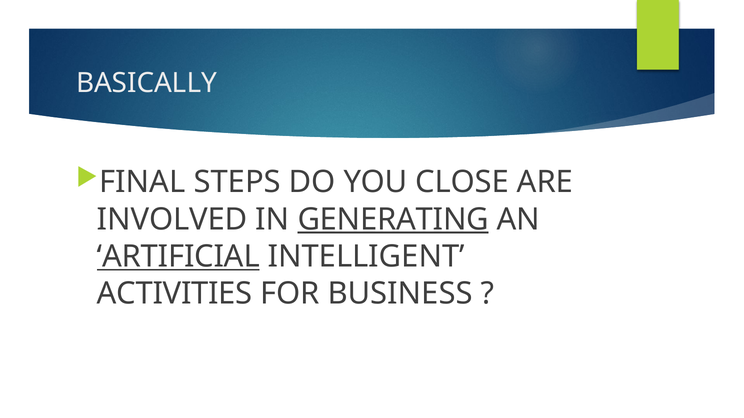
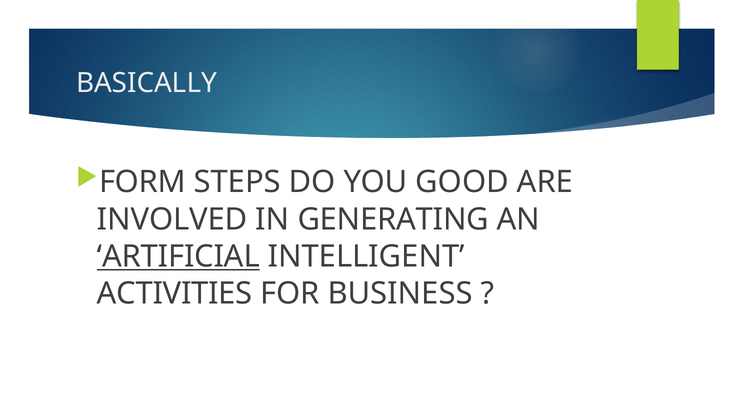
FINAL: FINAL -> FORM
CLOSE: CLOSE -> GOOD
GENERATING underline: present -> none
